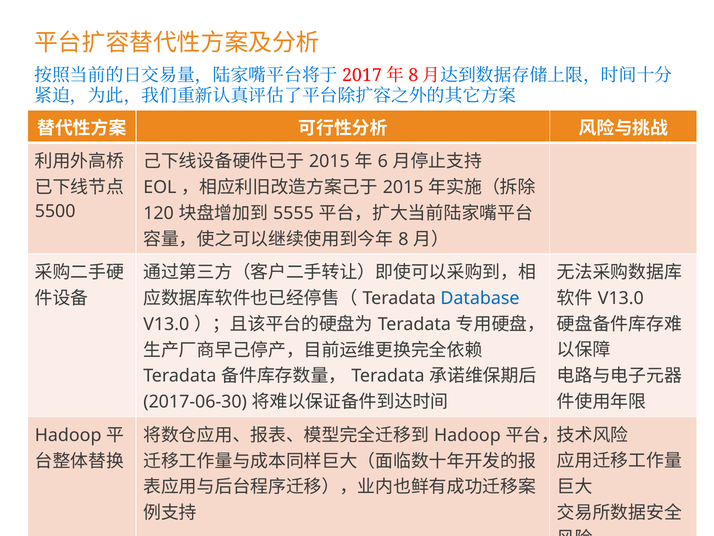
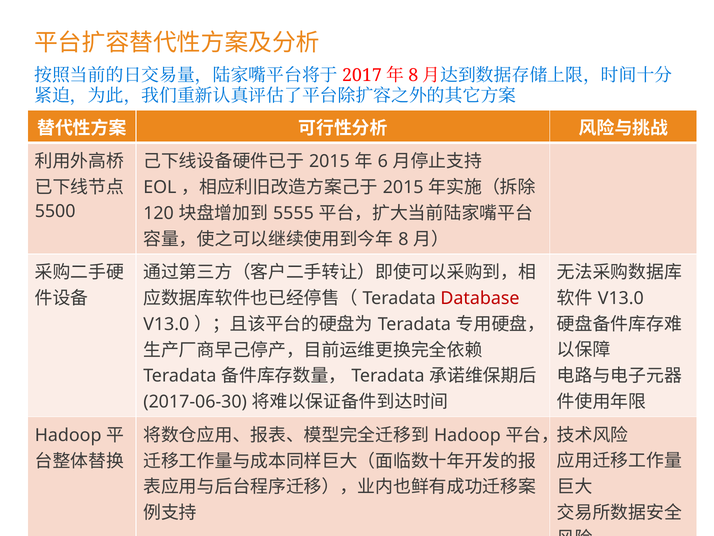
Database colour: blue -> red
